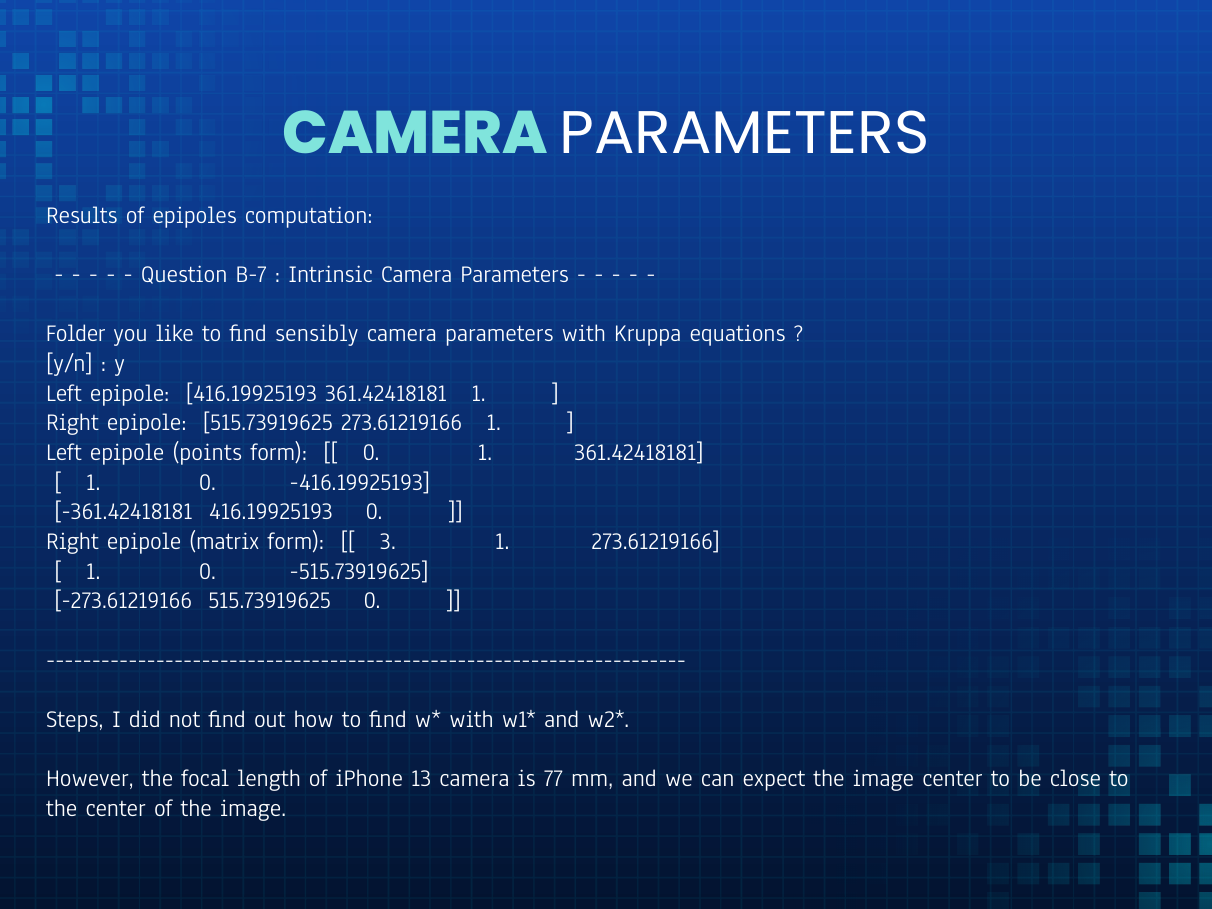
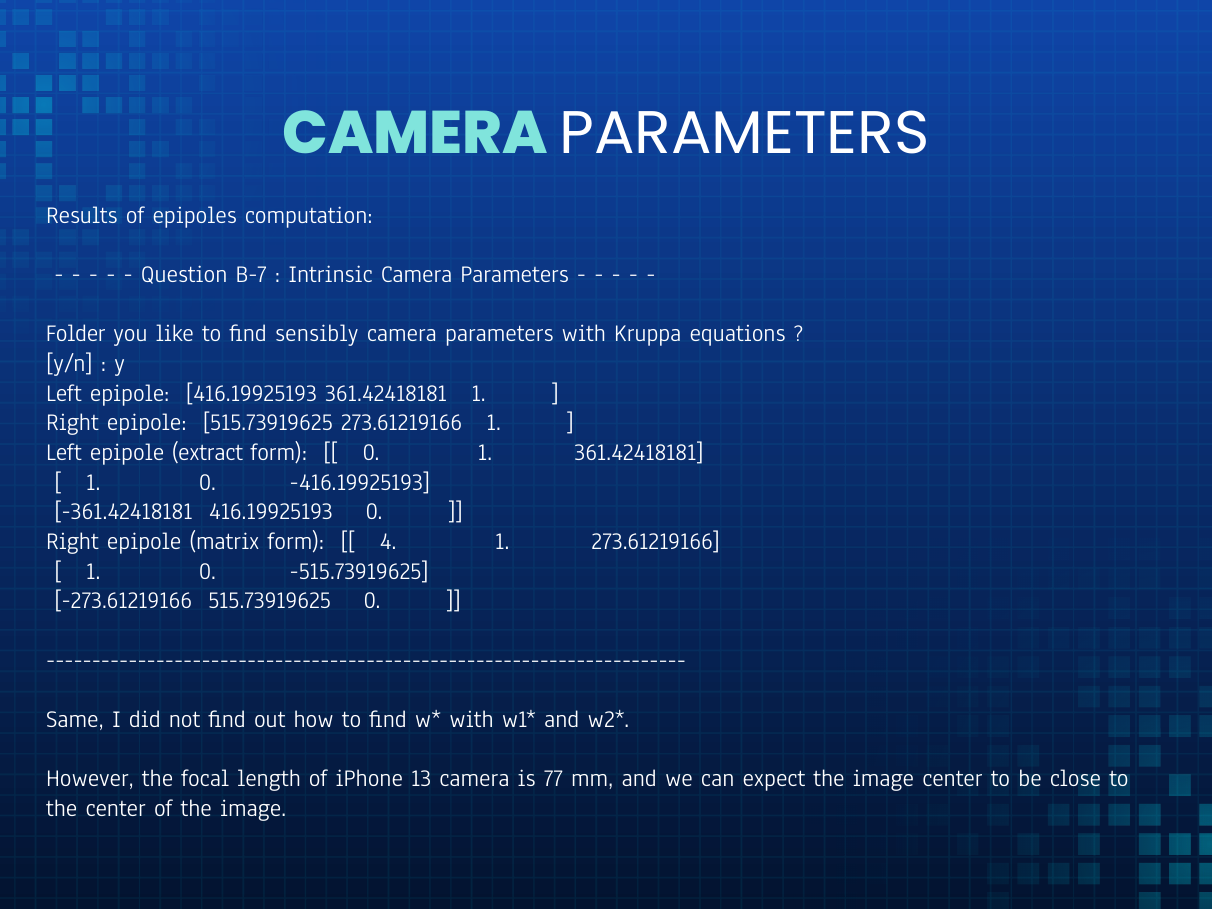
points: points -> extract
3: 3 -> 4
Steps: Steps -> Same
